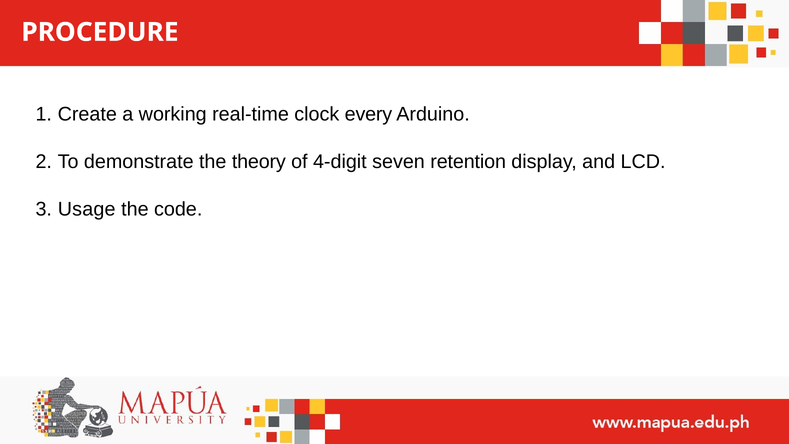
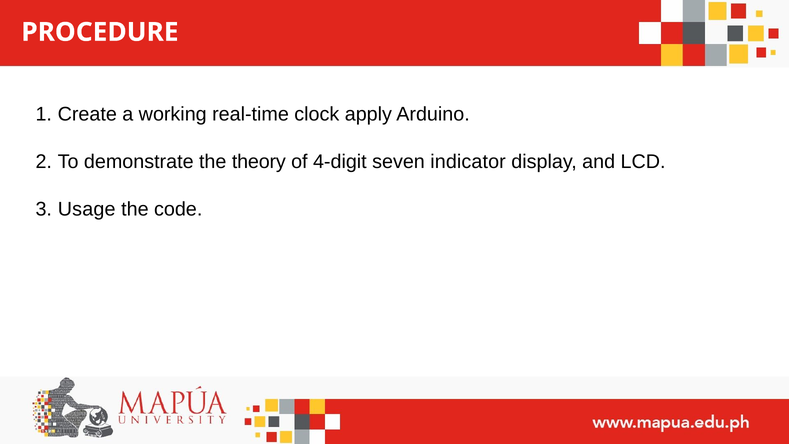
every: every -> apply
retention: retention -> indicator
